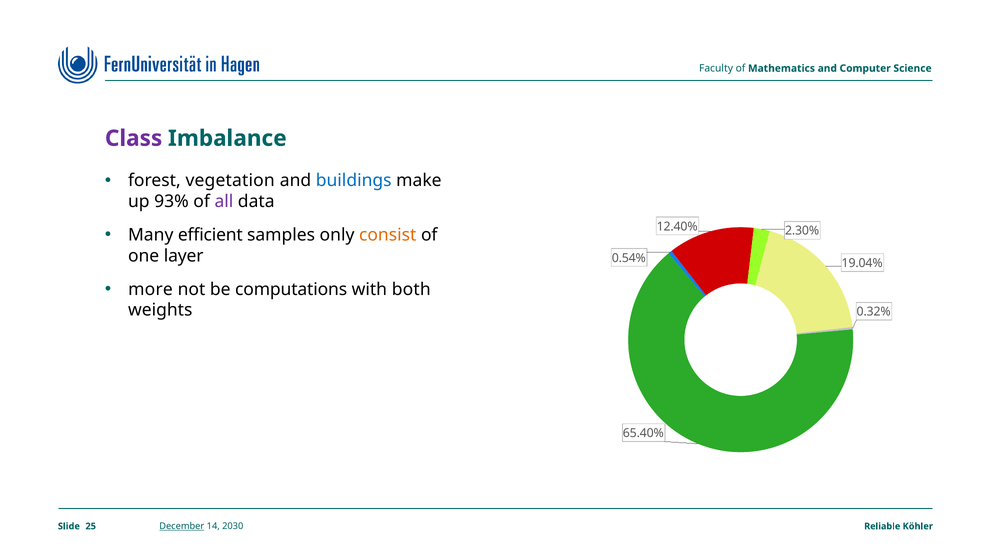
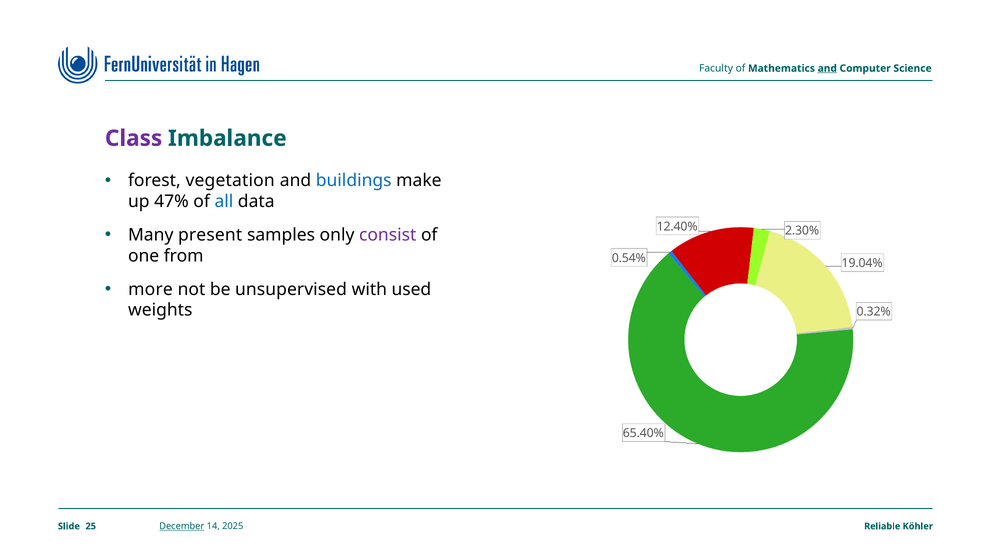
and at (827, 68) underline: none -> present
93%: 93% -> 47%
all colour: purple -> blue
efficient: efficient -> present
consist colour: orange -> purple
layer: layer -> from
computations: computations -> unsupervised
both: both -> used
2030: 2030 -> 2025
